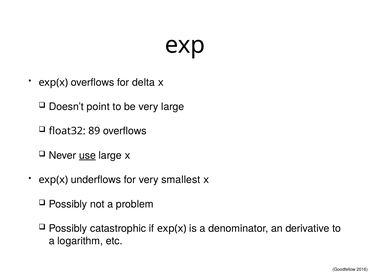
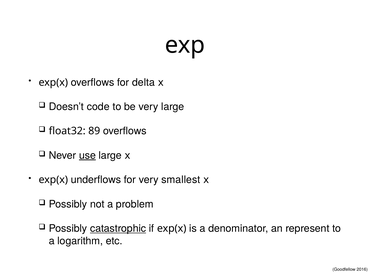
point: point -> code
catastrophic underline: none -> present
derivative: derivative -> represent
